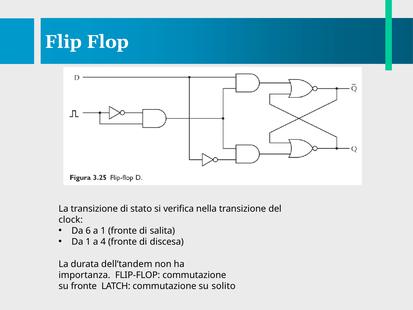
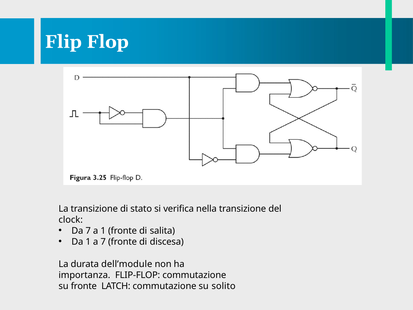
Da 6: 6 -> 7
a 4: 4 -> 7
dell’tandem: dell’tandem -> dell’module
